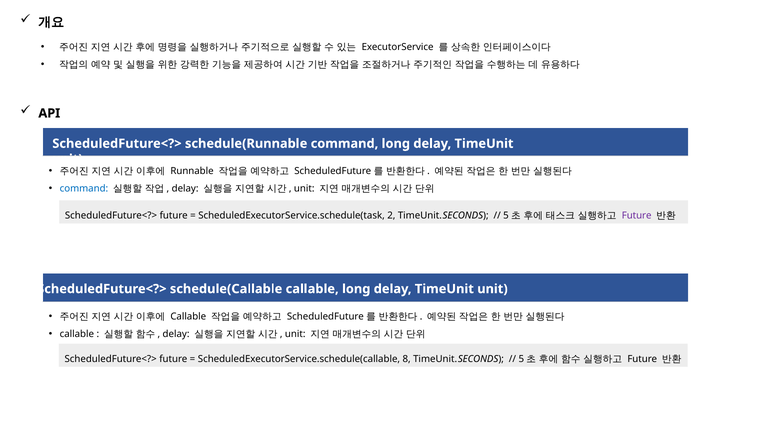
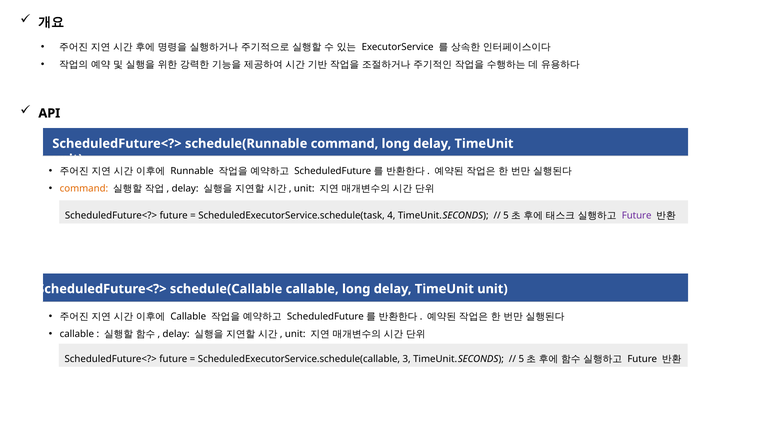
command at (84, 189) colour: blue -> orange
2: 2 -> 4
8: 8 -> 3
